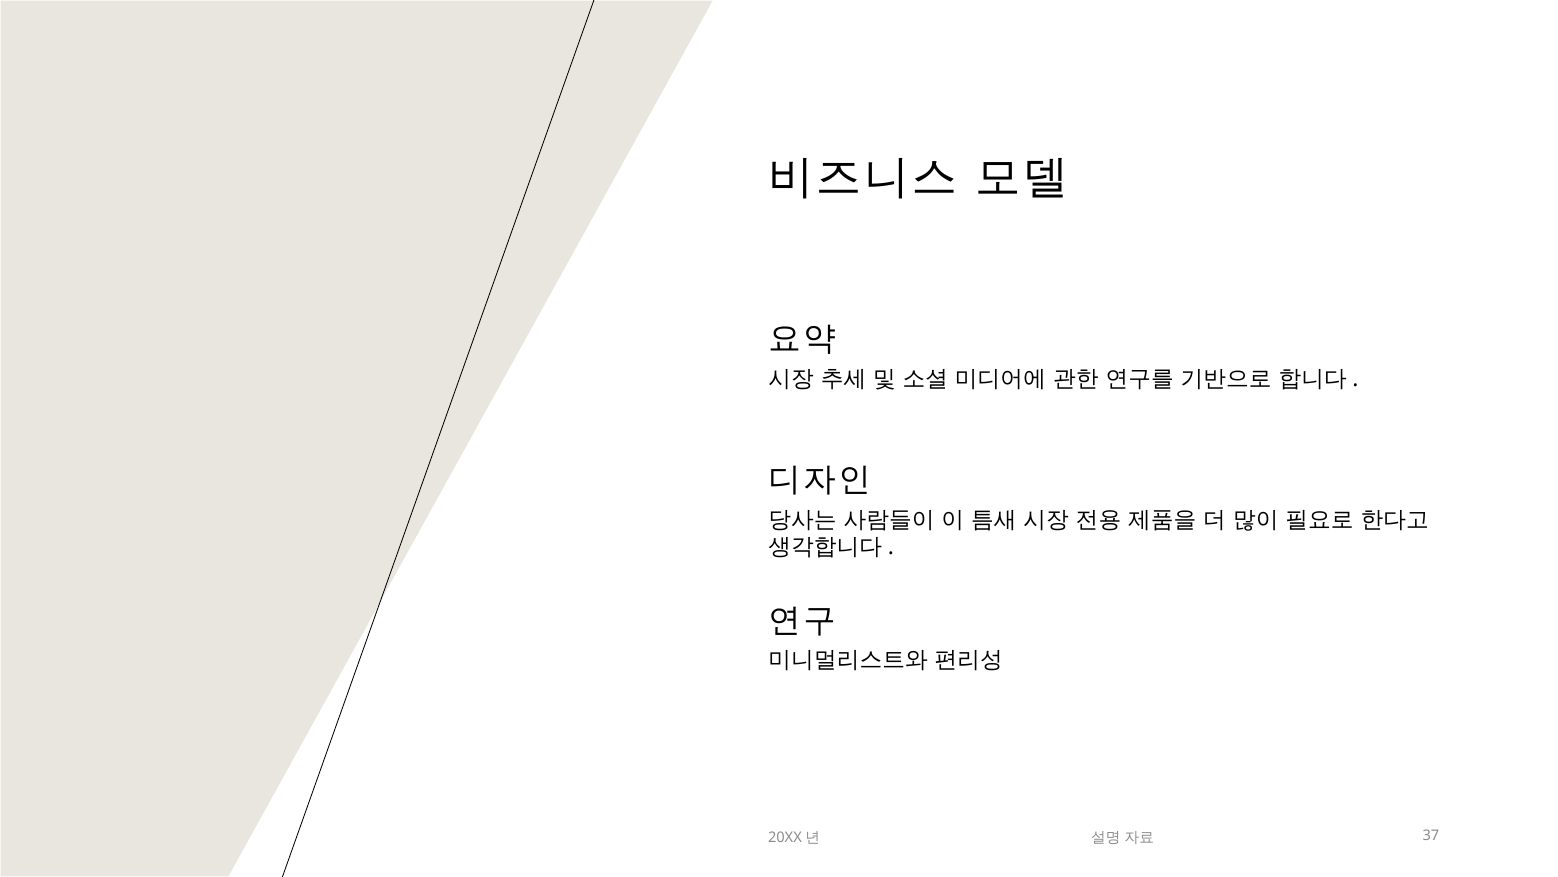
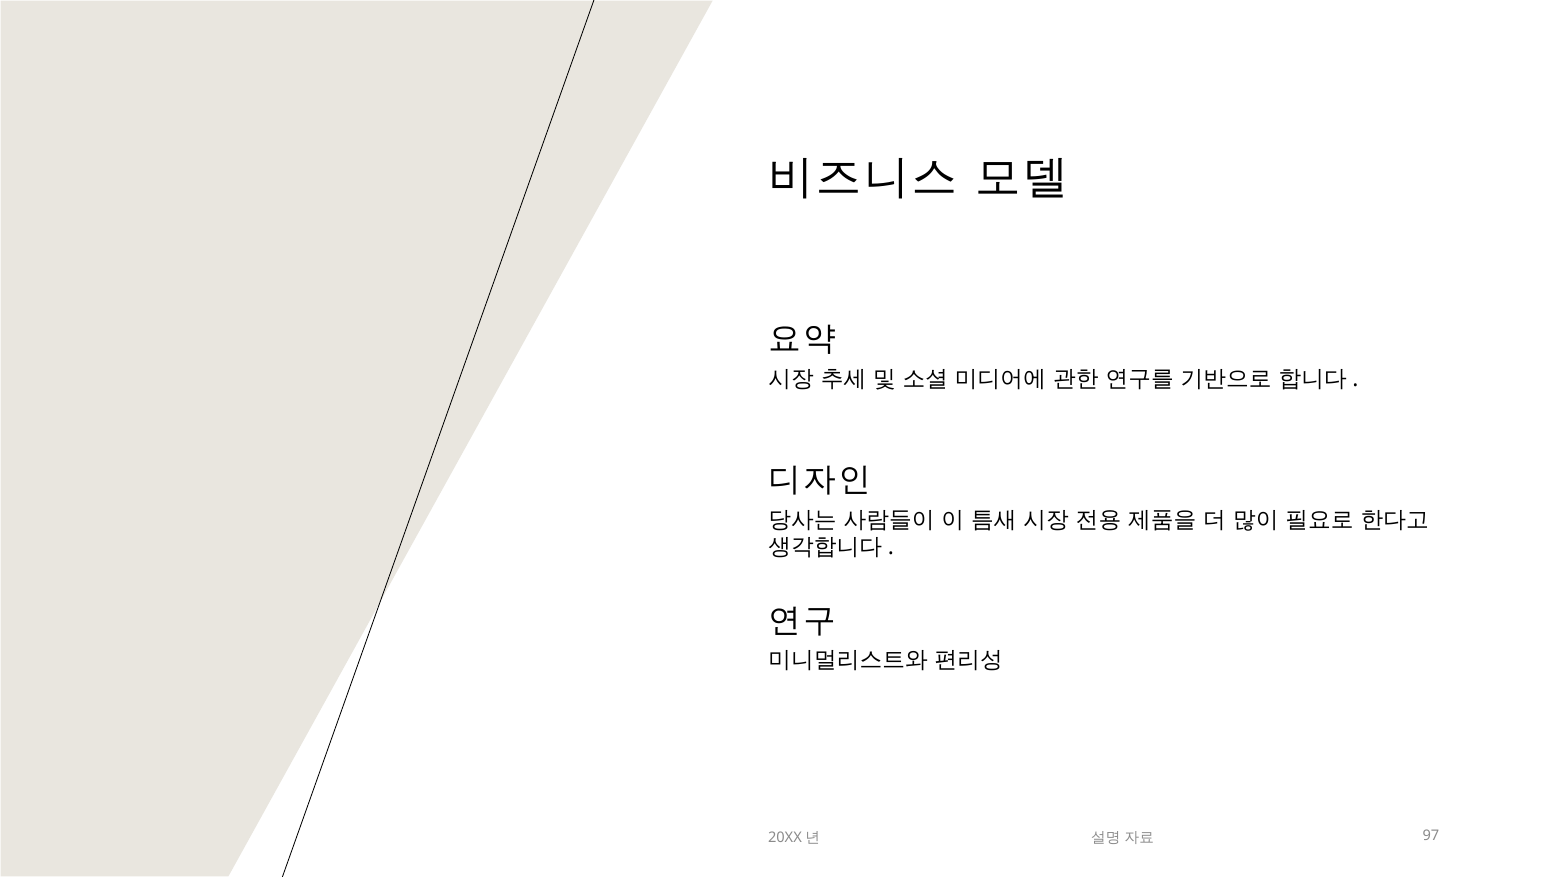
37: 37 -> 97
